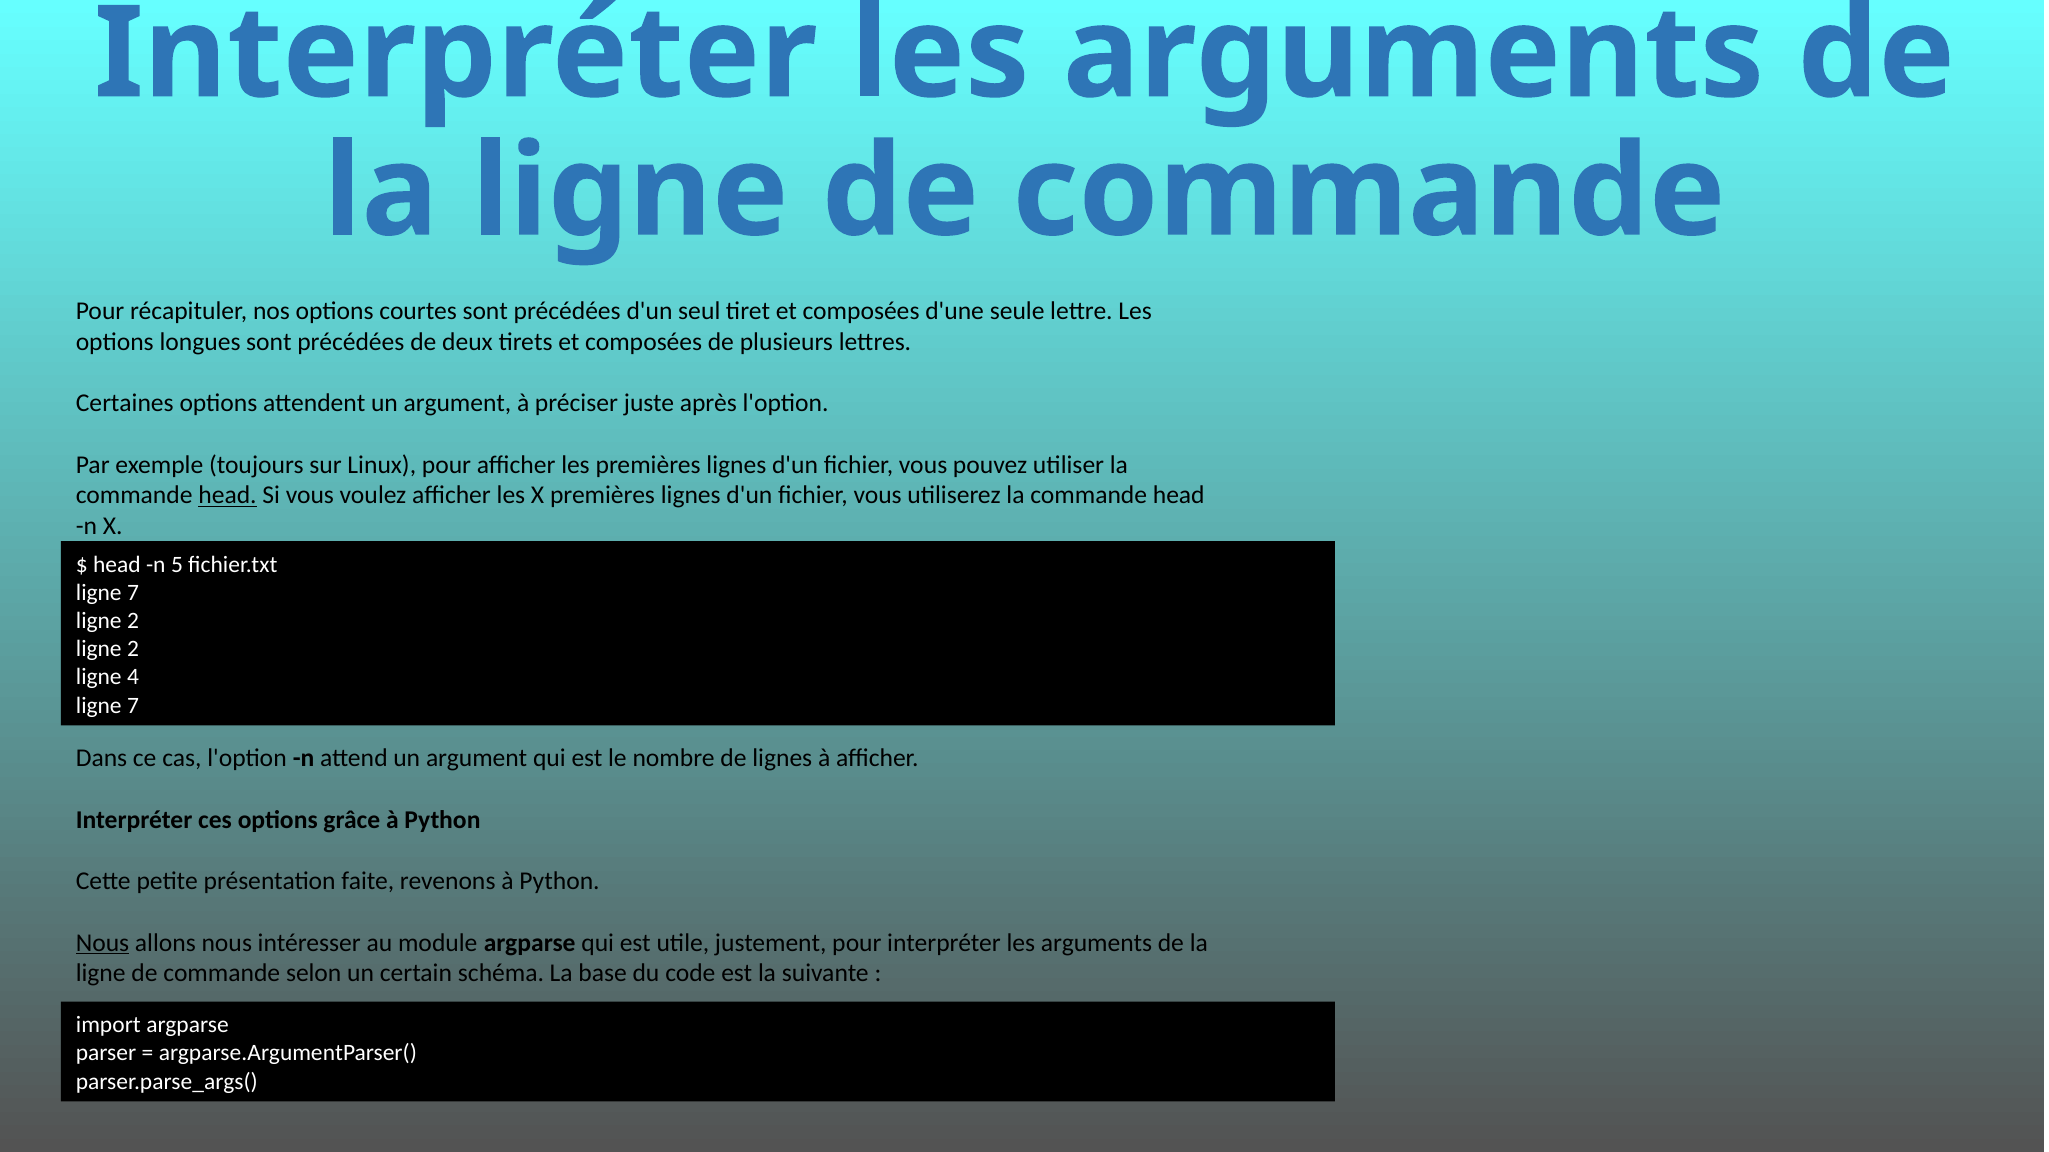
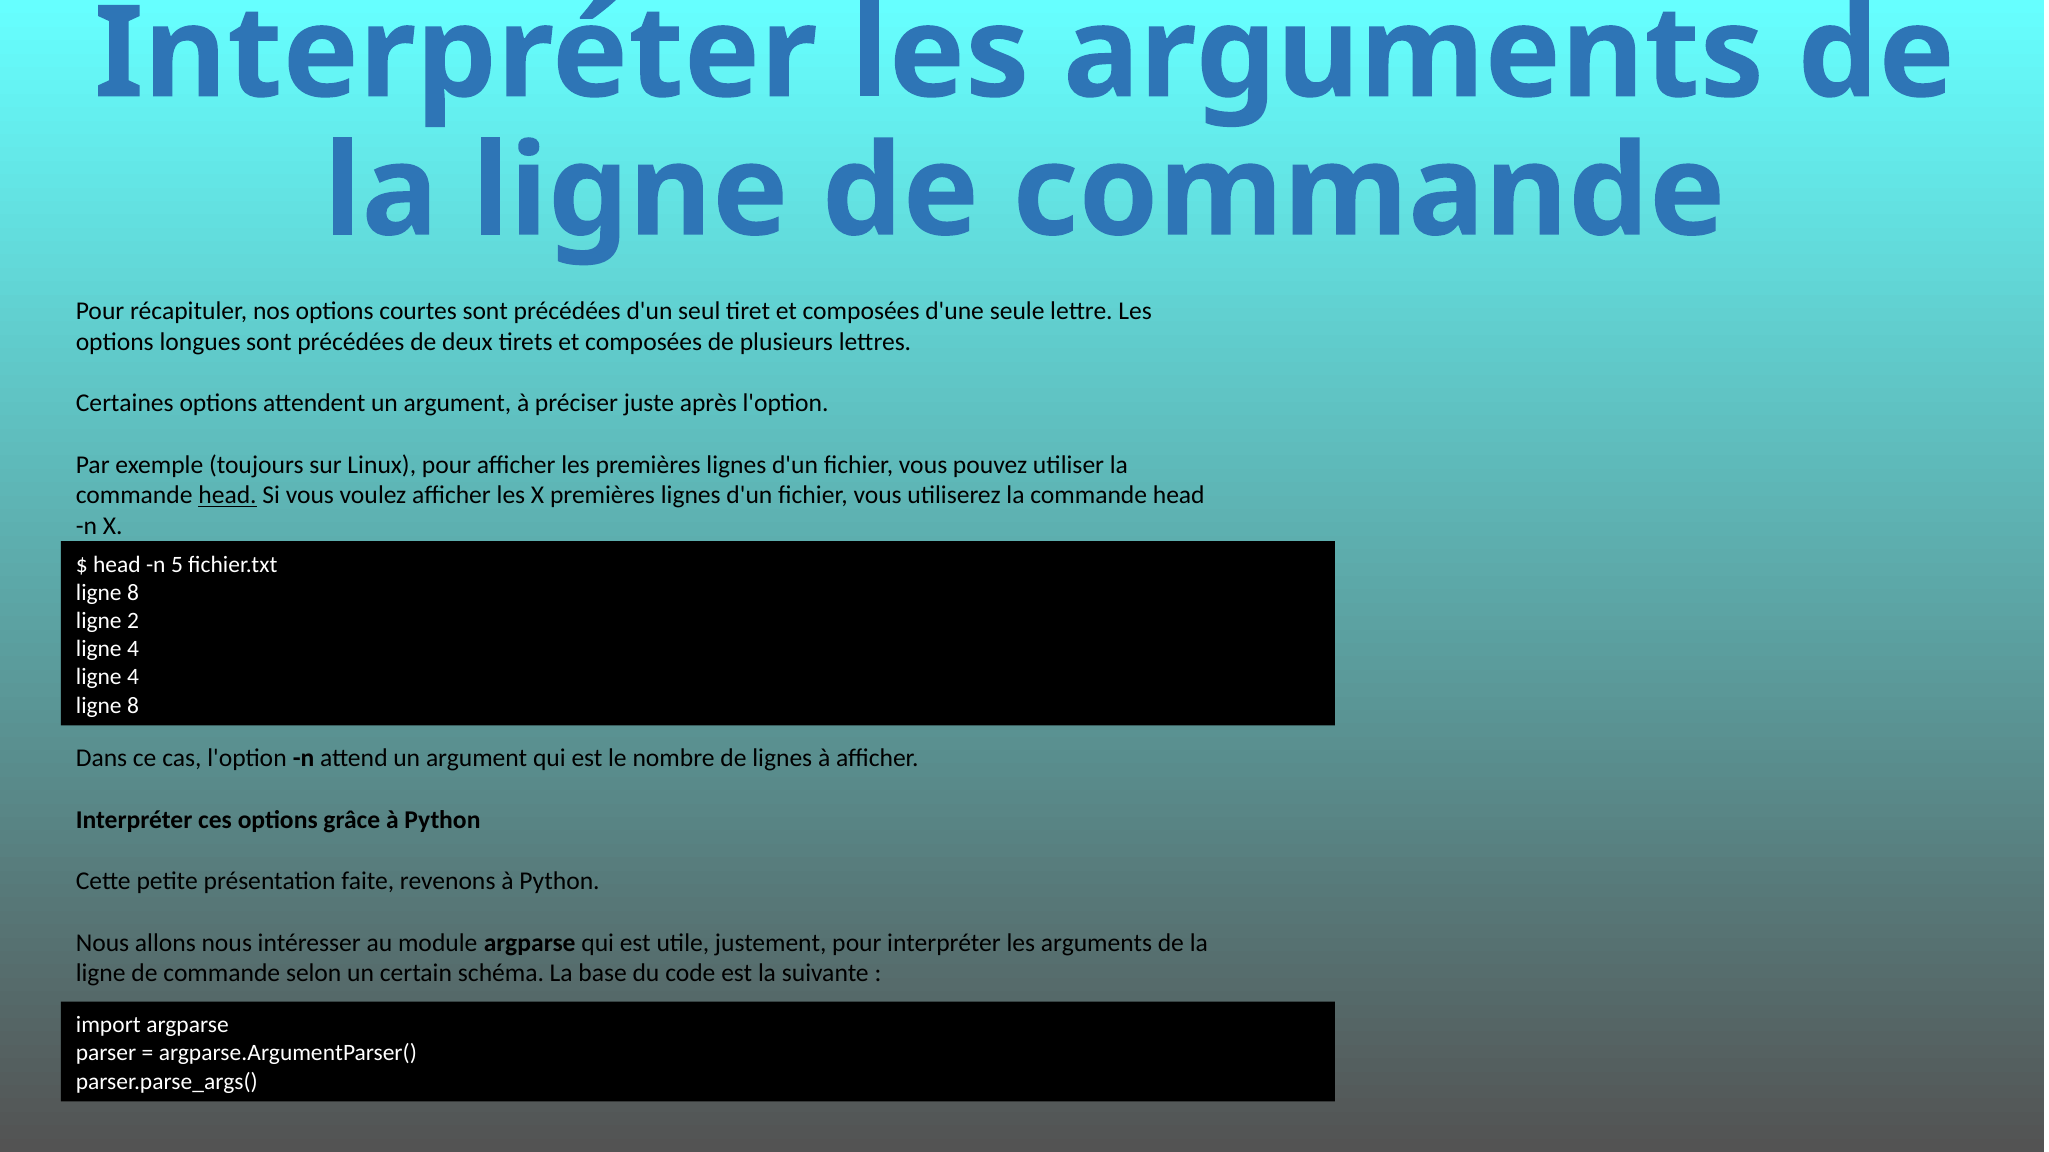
7 at (133, 593): 7 -> 8
2 at (133, 649): 2 -> 4
7 at (133, 706): 7 -> 8
Nous at (103, 943) underline: present -> none
